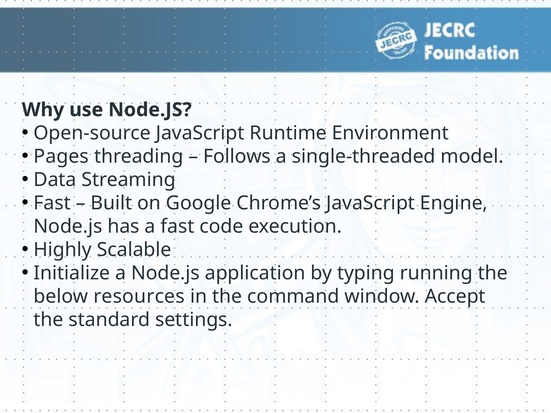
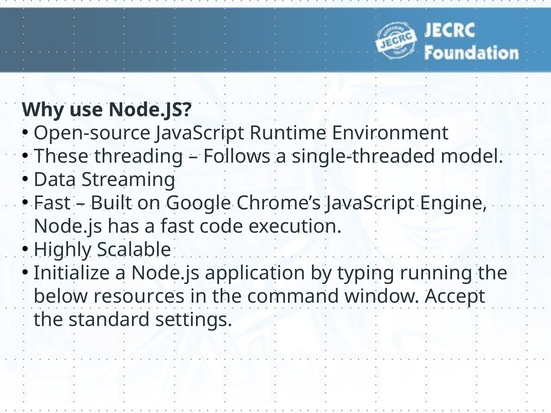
Pages: Pages -> These
